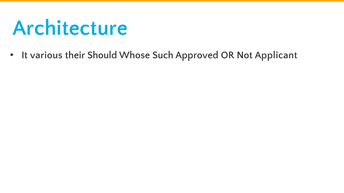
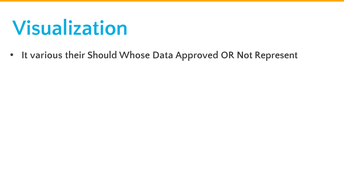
Architecture: Architecture -> Visualization
Such: Such -> Data
Applicant: Applicant -> Represent
